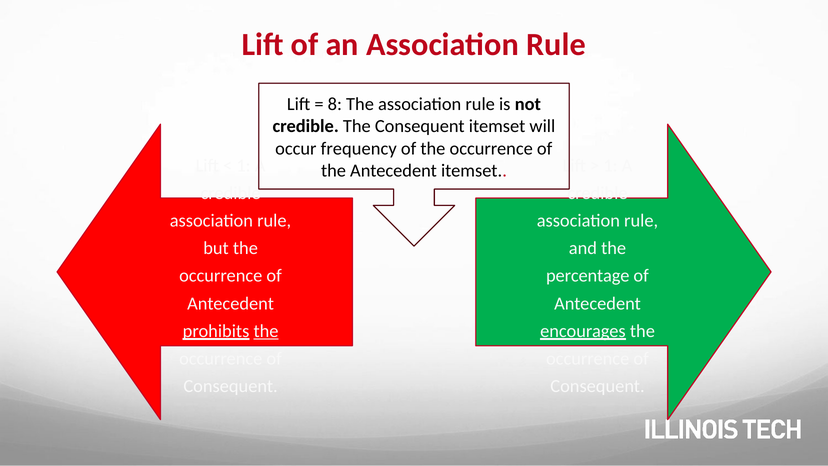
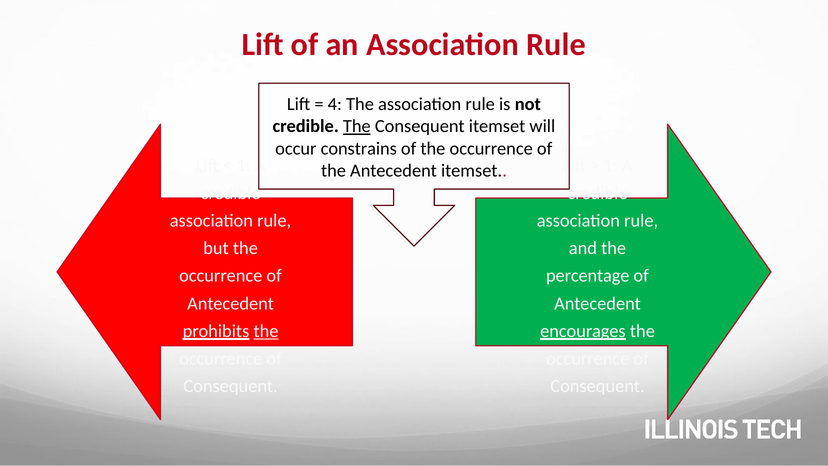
8: 8 -> 4
The at (357, 126) underline: none -> present
frequency: frequency -> constrains
